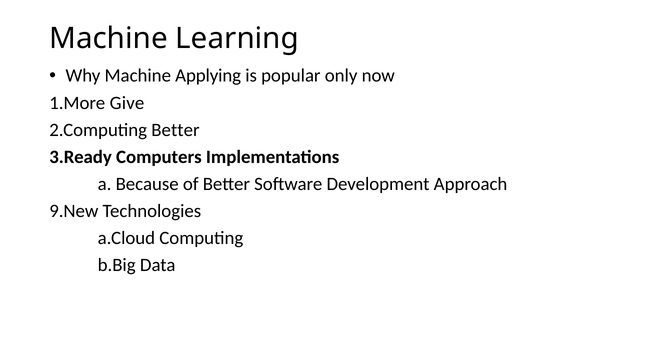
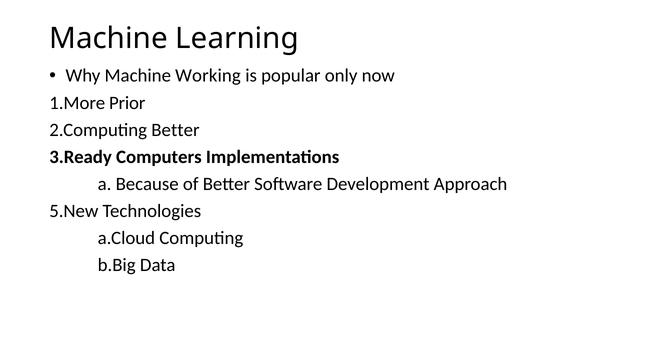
Applying: Applying -> Working
Give: Give -> Prior
9.New: 9.New -> 5.New
